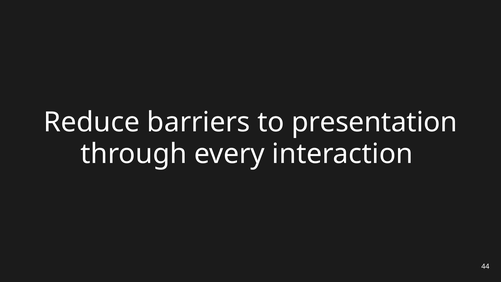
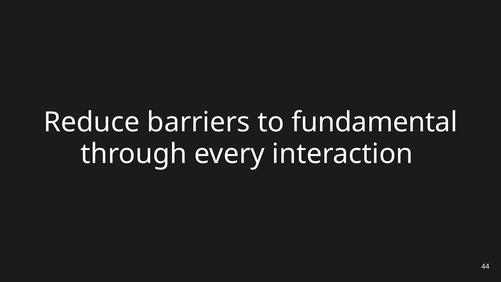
presentation: presentation -> fundamental
